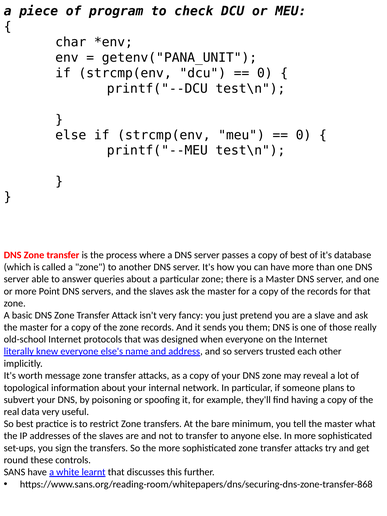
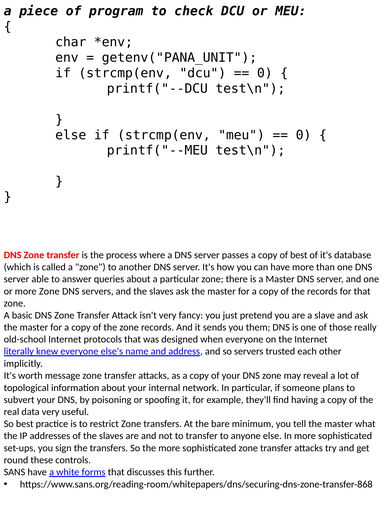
more Point: Point -> Zone
learnt: learnt -> forms
